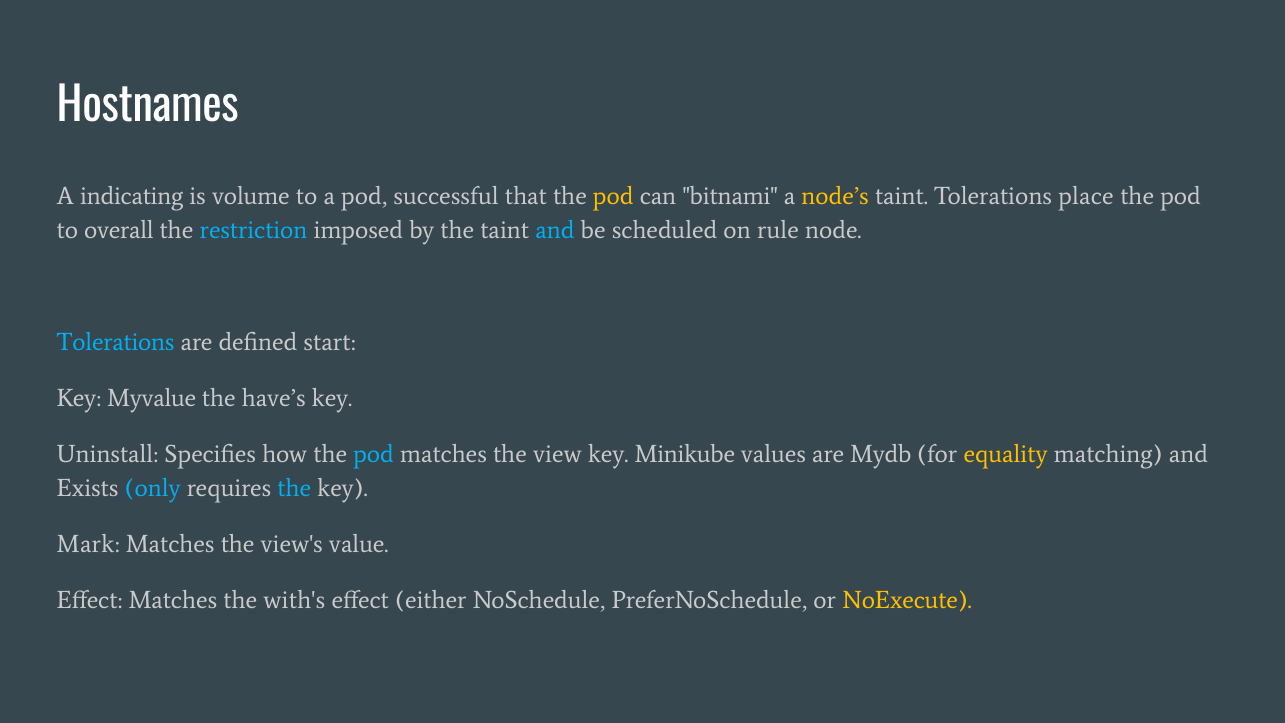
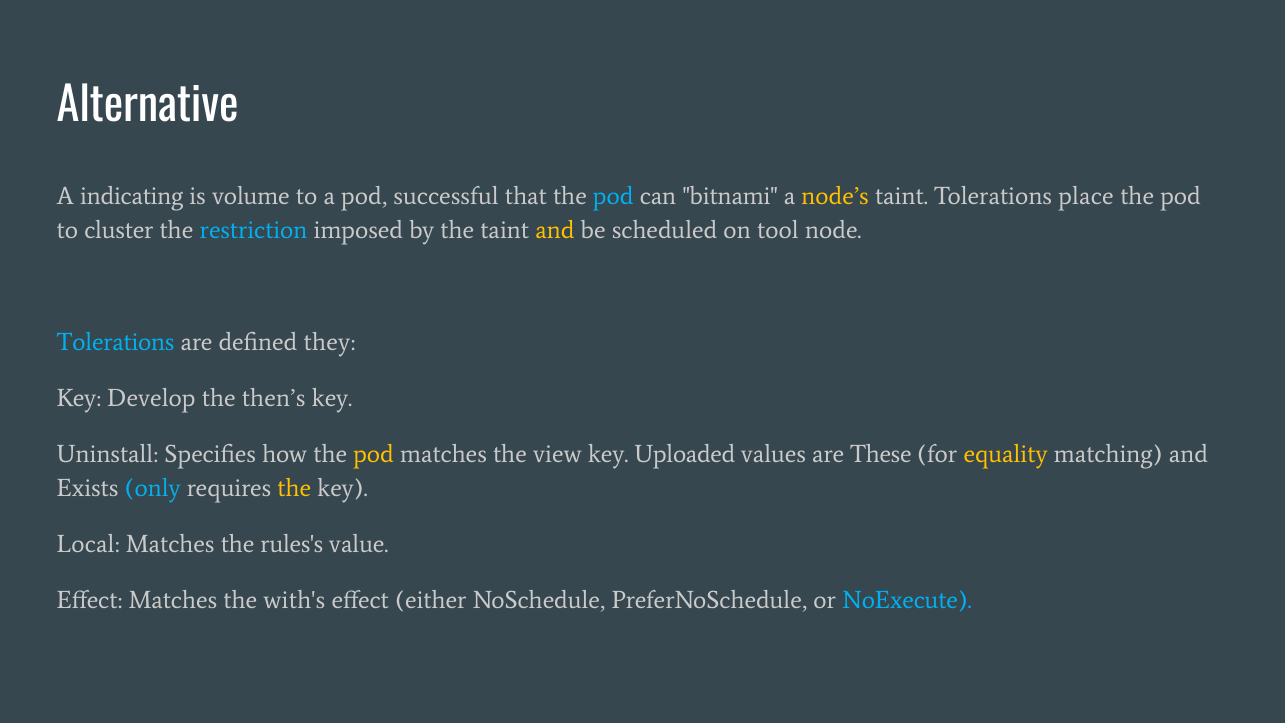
Hostnames: Hostnames -> Alternative
pod at (613, 196) colour: yellow -> light blue
overall: overall -> cluster
and at (555, 230) colour: light blue -> yellow
rule: rule -> tool
start: start -> they
Myvalue: Myvalue -> Develop
have’s: have’s -> then’s
pod at (374, 454) colour: light blue -> yellow
Minikube: Minikube -> Uploaded
Mydb: Mydb -> These
the at (294, 488) colour: light blue -> yellow
Mark: Mark -> Local
view's: view's -> rules's
NoExecute colour: yellow -> light blue
